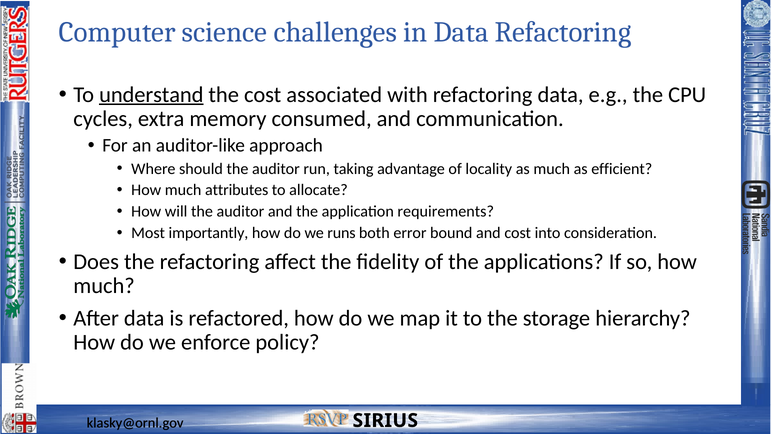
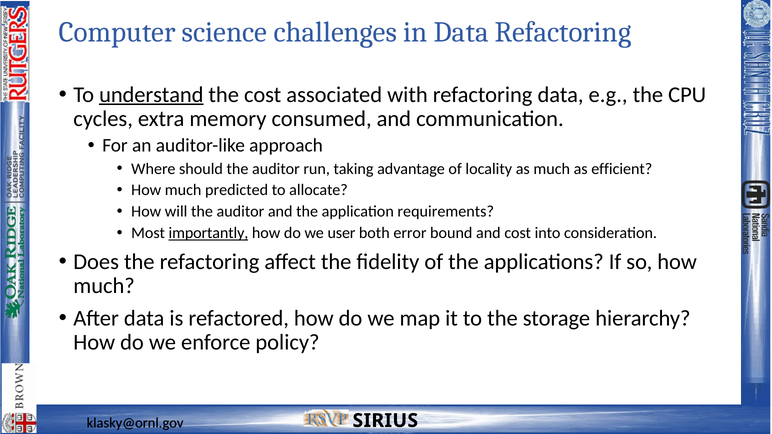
attributes: attributes -> predicted
importantly underline: none -> present
runs: runs -> user
